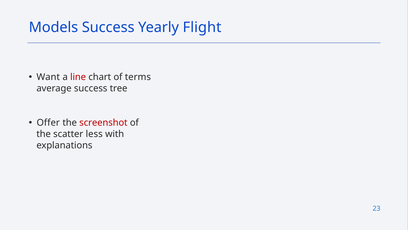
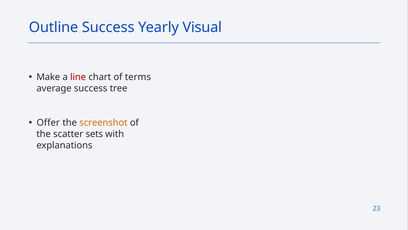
Models: Models -> Outline
Flight: Flight -> Visual
Want: Want -> Make
screenshot colour: red -> orange
less: less -> sets
